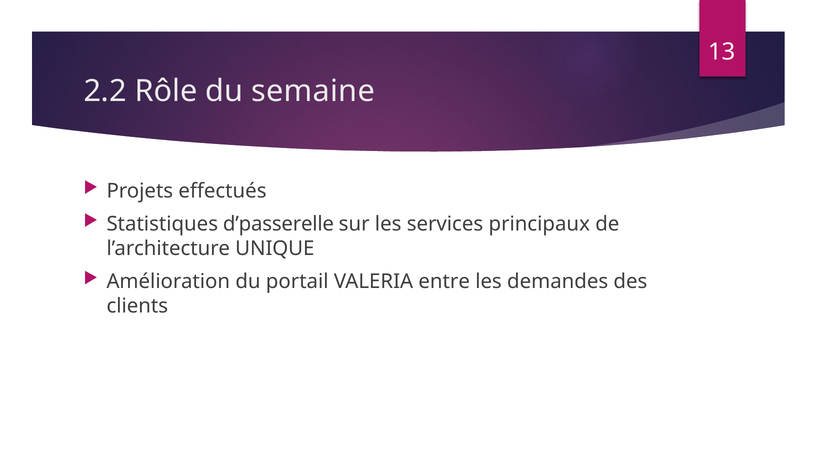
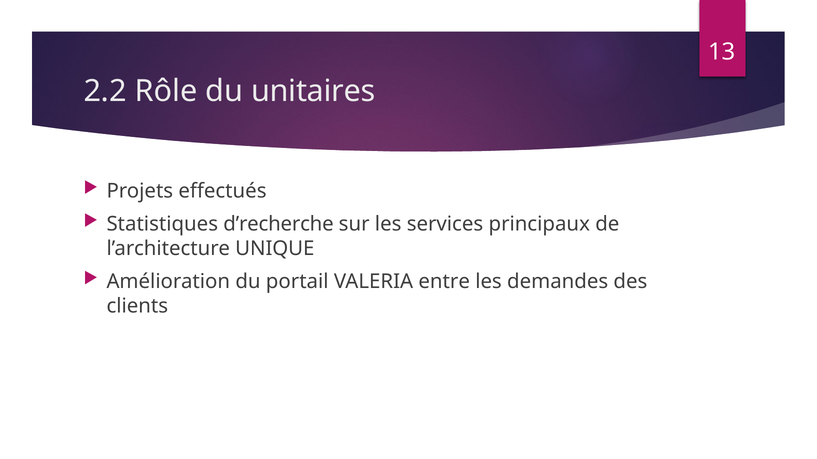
semaine: semaine -> unitaires
d’passerelle: d’passerelle -> d’recherche
